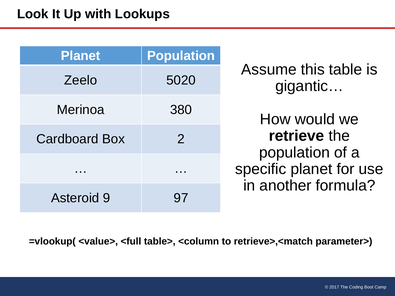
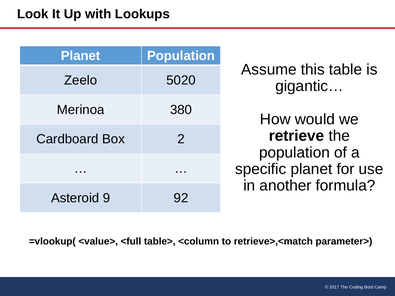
97: 97 -> 92
